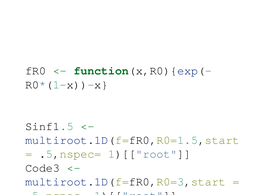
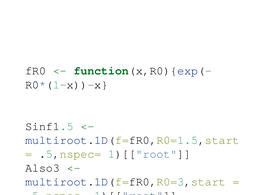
Code3: Code3 -> Also3
